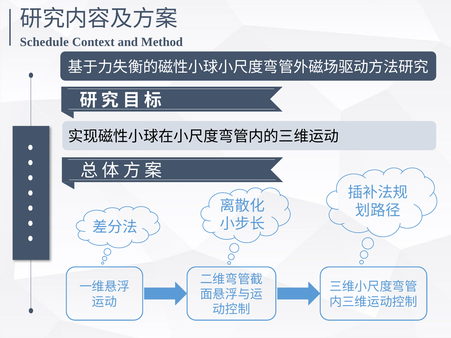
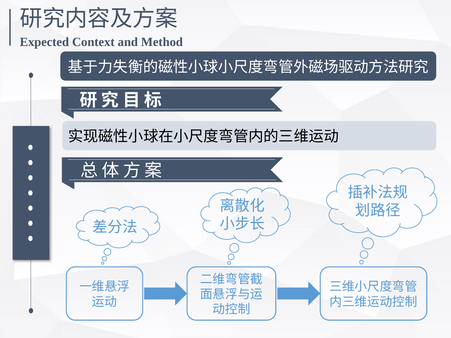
Schedule: Schedule -> Expected
